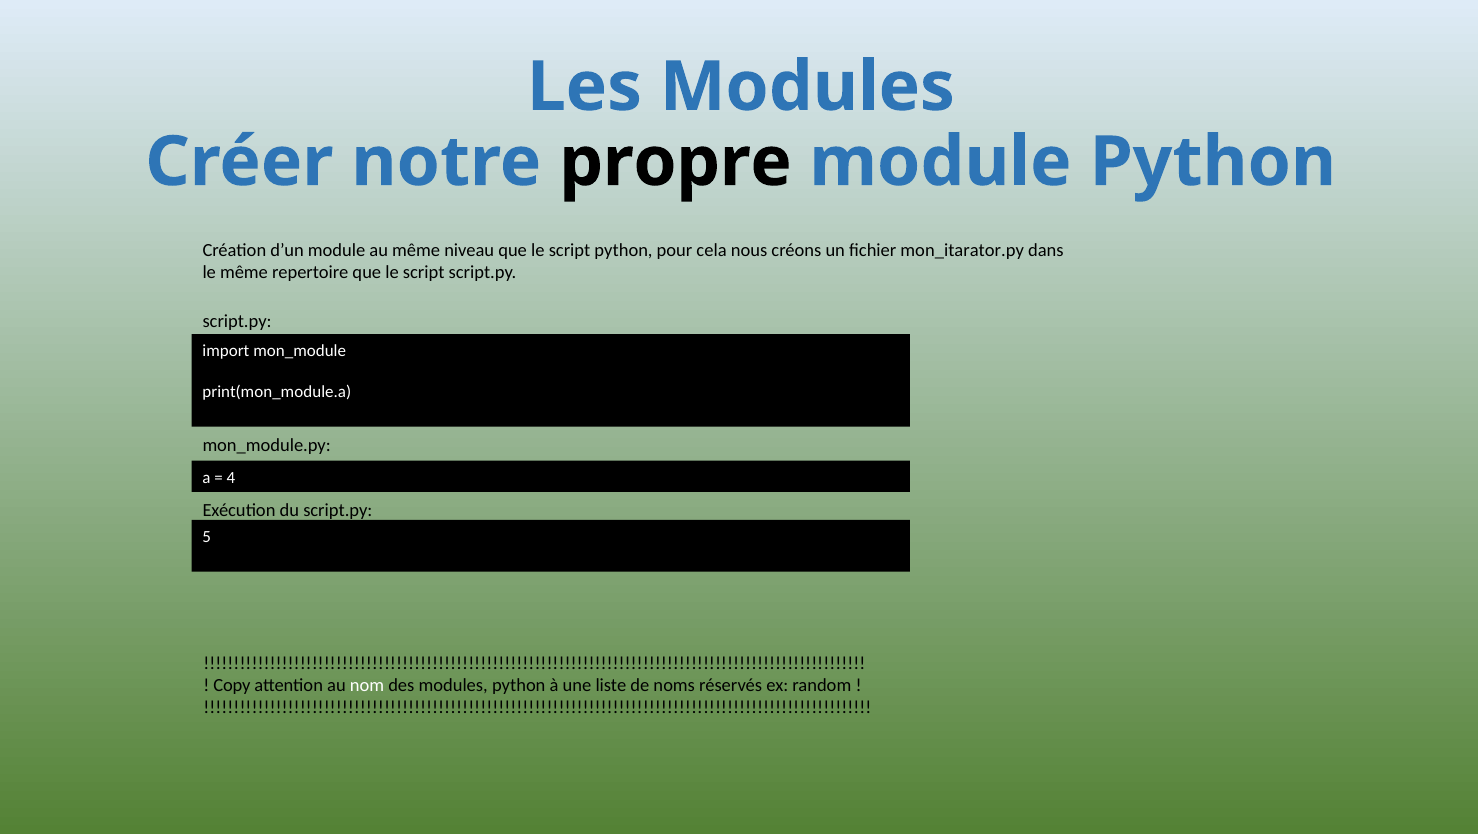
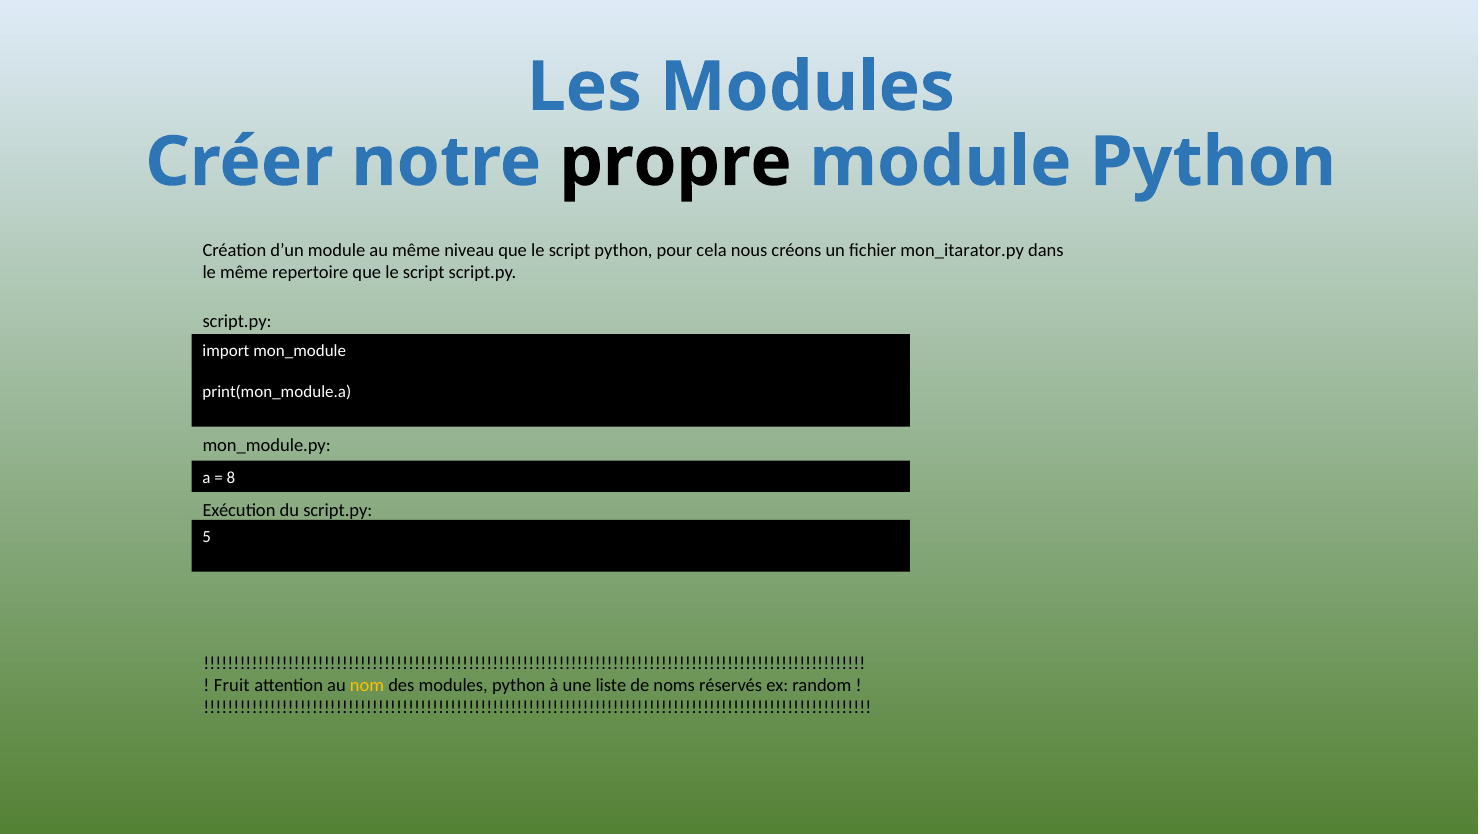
4: 4 -> 8
Copy: Copy -> Fruit
nom colour: white -> yellow
